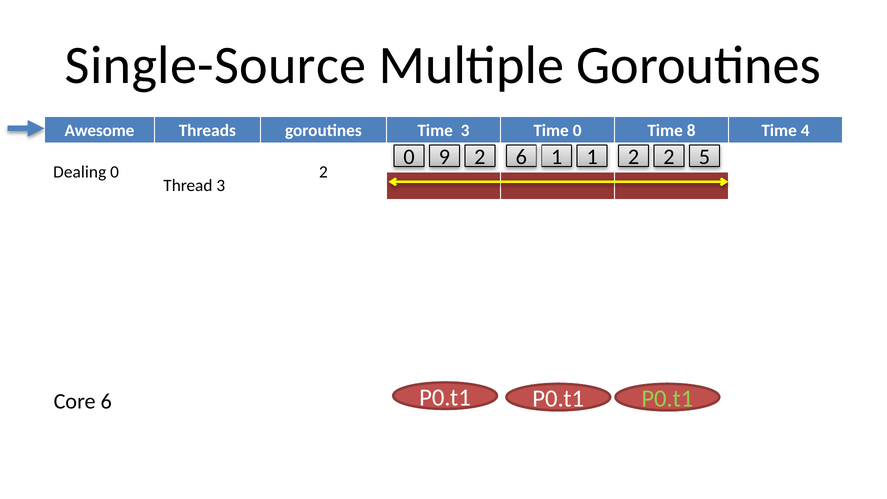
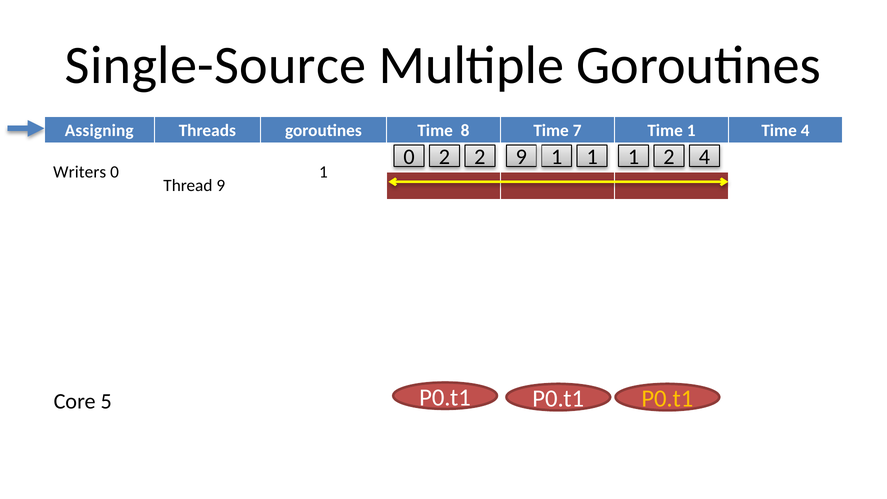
Awesome: Awesome -> Assigning
Time 3: 3 -> 8
Time 0: 0 -> 7
Time 8: 8 -> 1
0 9: 9 -> 2
2 6: 6 -> 9
1 1 2: 2 -> 1
2 5: 5 -> 4
Dealing: Dealing -> Writers
0 2: 2 -> 1
Thread 3: 3 -> 9
P0.t1 at (667, 399) colour: light green -> yellow
Core 6: 6 -> 5
